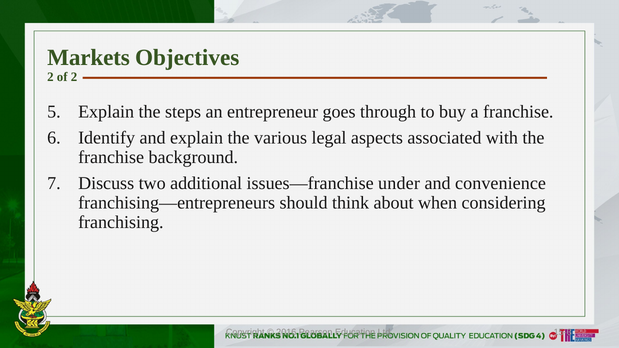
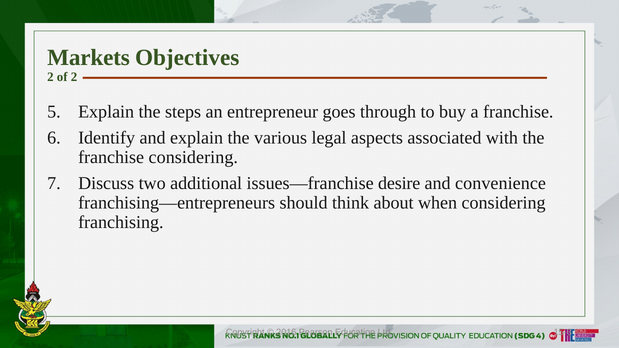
franchise background: background -> considering
under: under -> desire
